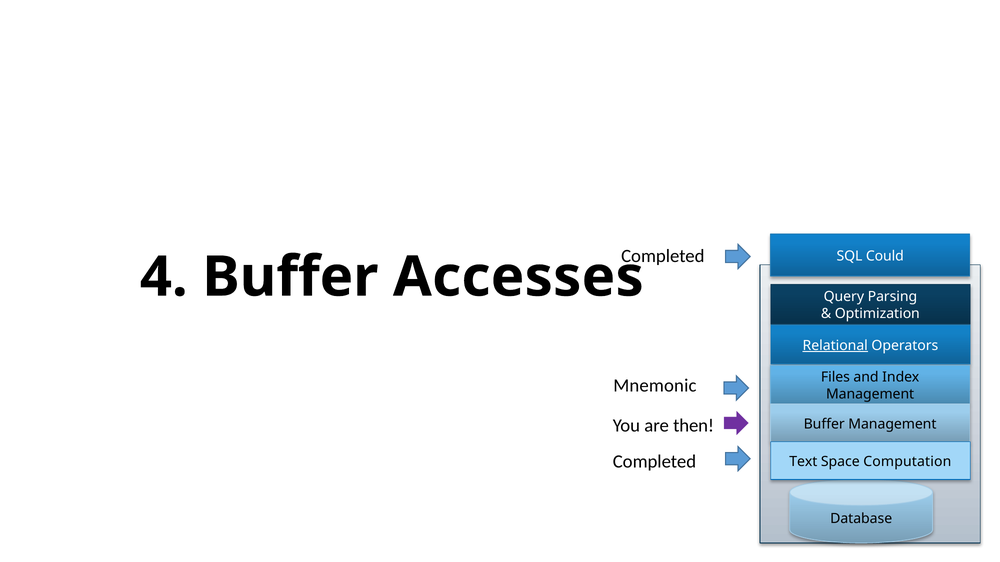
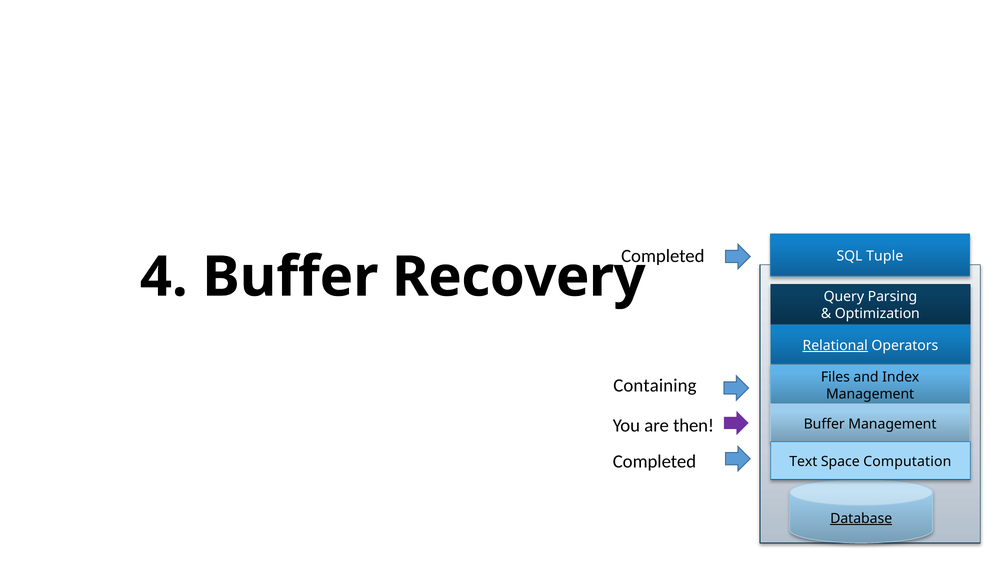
Could: Could -> Tuple
Accesses: Accesses -> Recovery
Mnemonic: Mnemonic -> Containing
Database at (861, 519) underline: none -> present
